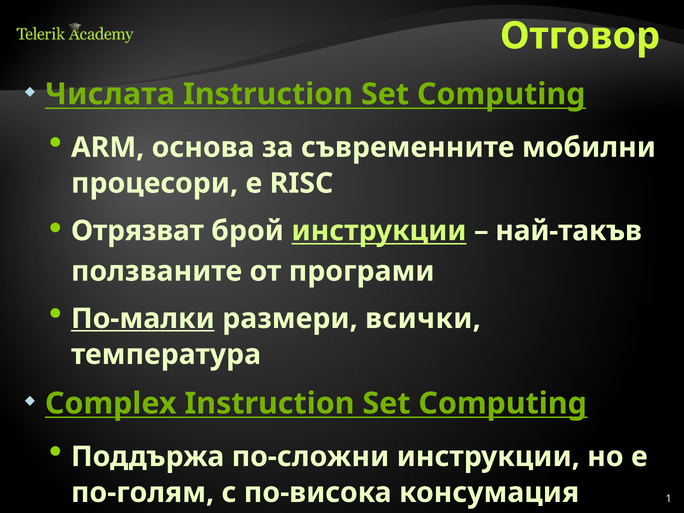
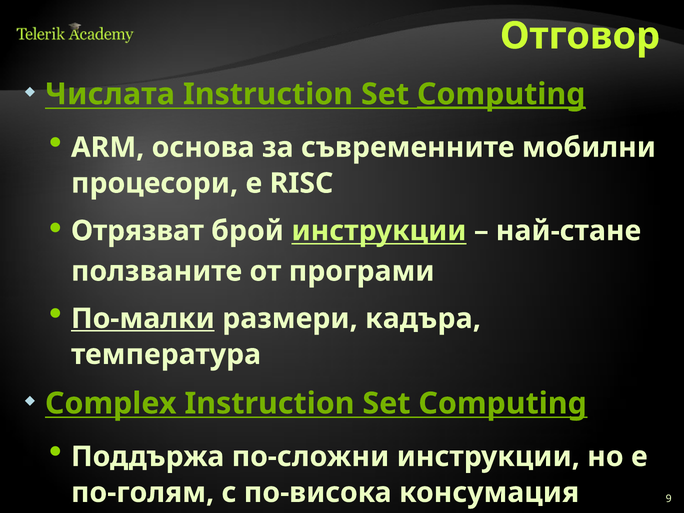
Computing at (501, 94) underline: none -> present
най-такъв: най-такъв -> най-стане
всички: всички -> кадъра
1: 1 -> 9
